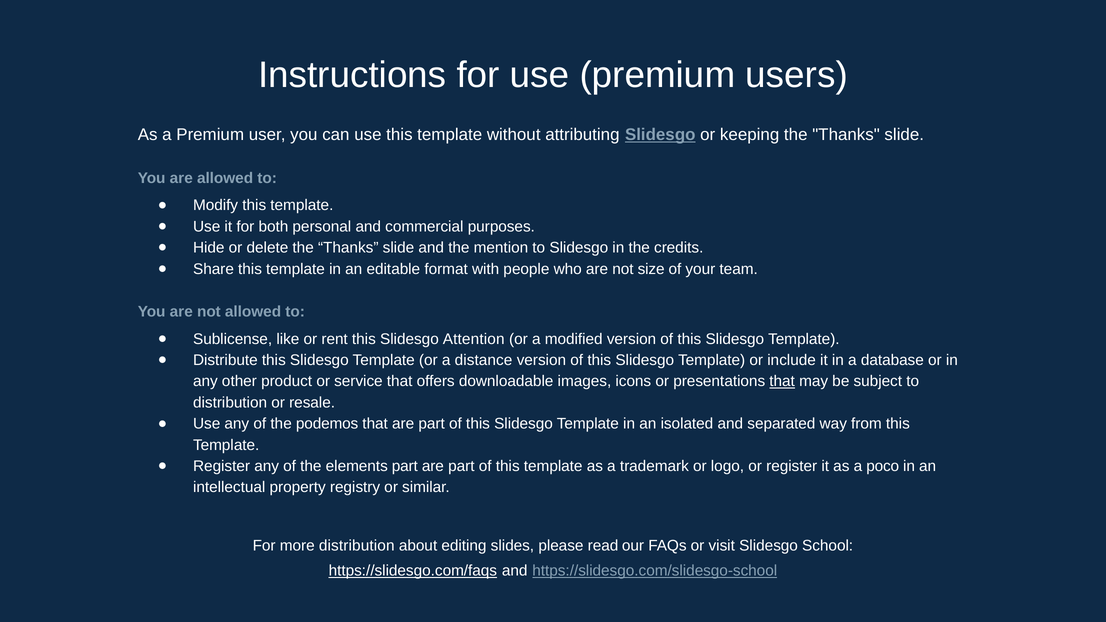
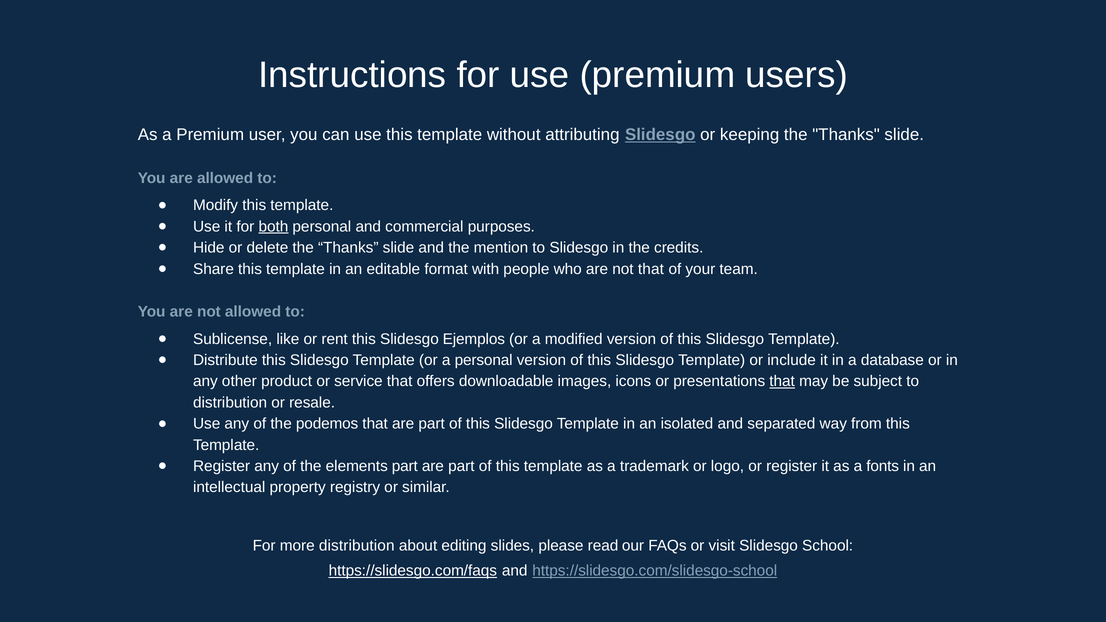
both underline: none -> present
not size: size -> that
Attention: Attention -> Ejemplos
a distance: distance -> personal
poco: poco -> fonts
